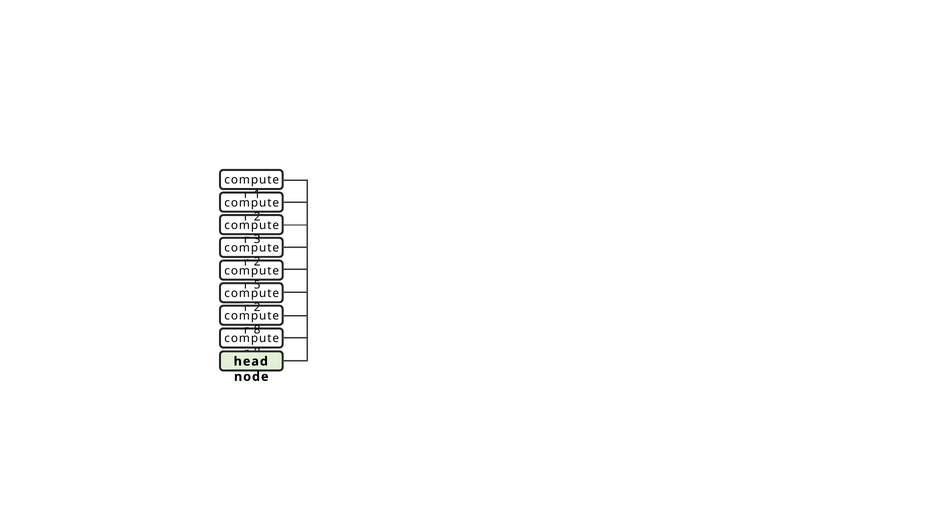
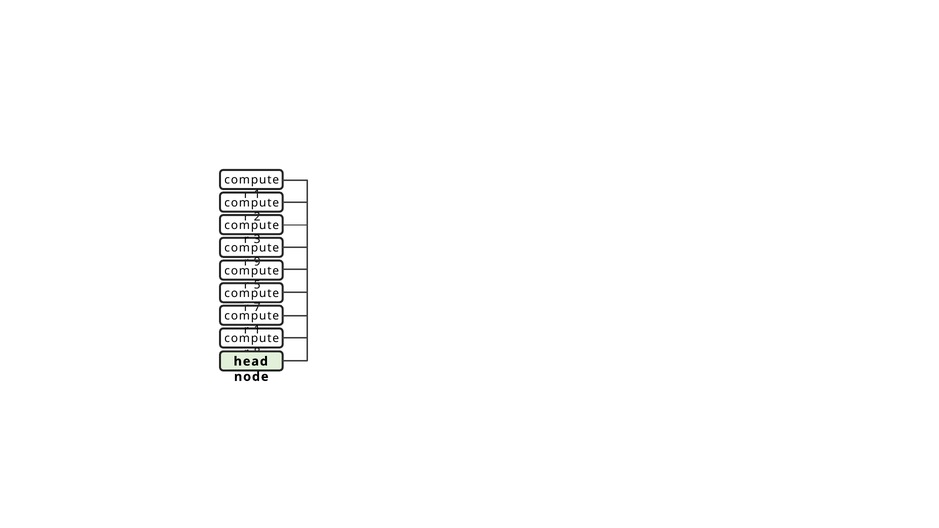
2 at (257, 262): 2 -> 9
2 at (257, 307): 2 -> 7
8 at (257, 330): 8 -> 1
